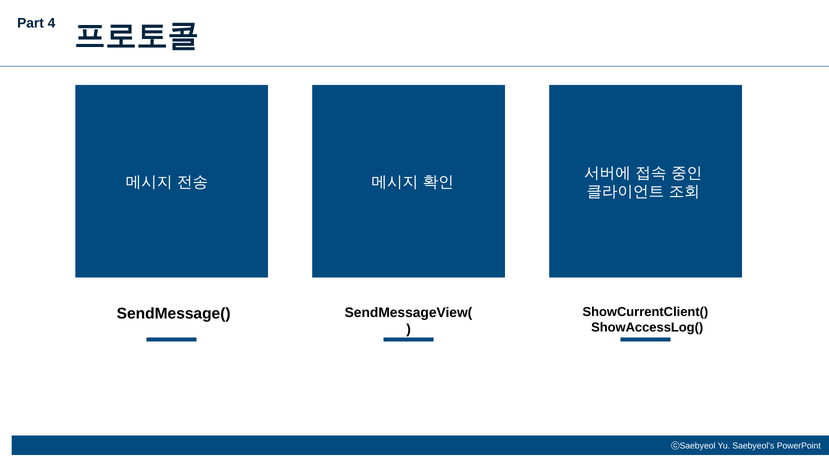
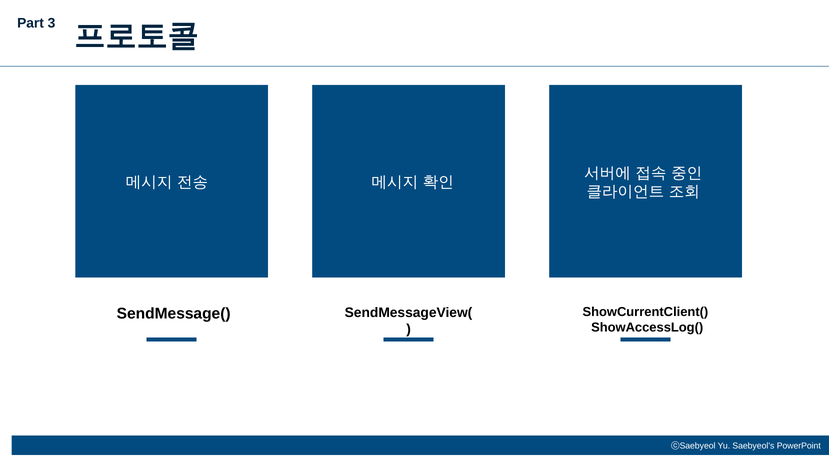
4: 4 -> 3
